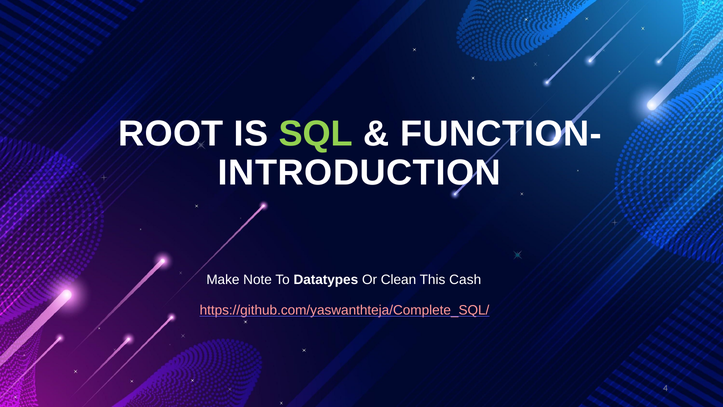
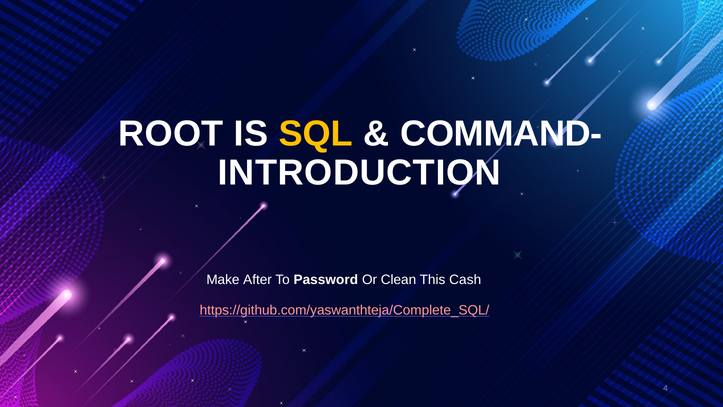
SQL colour: light green -> yellow
FUNCTION-: FUNCTION- -> COMMAND-
Note: Note -> After
Datatypes: Datatypes -> Password
